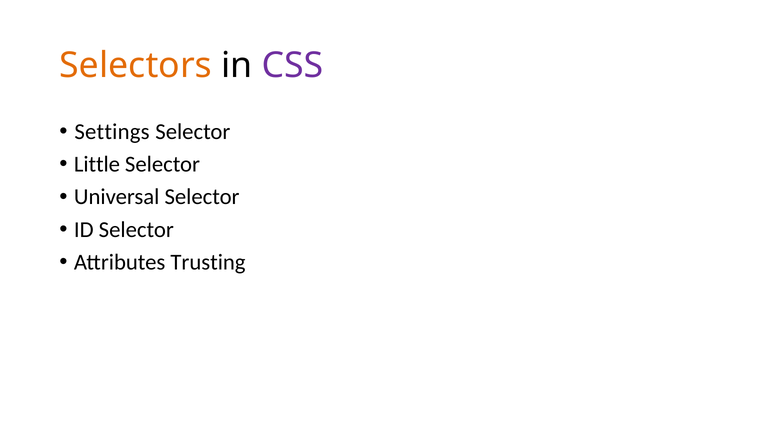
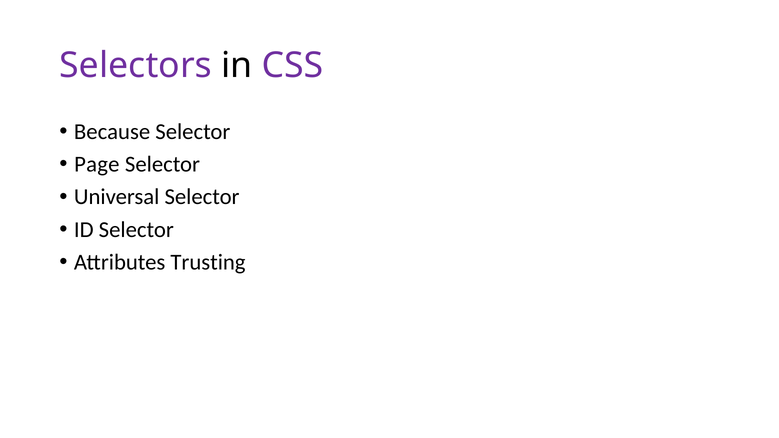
Selectors colour: orange -> purple
Settings: Settings -> Because
Little: Little -> Page
